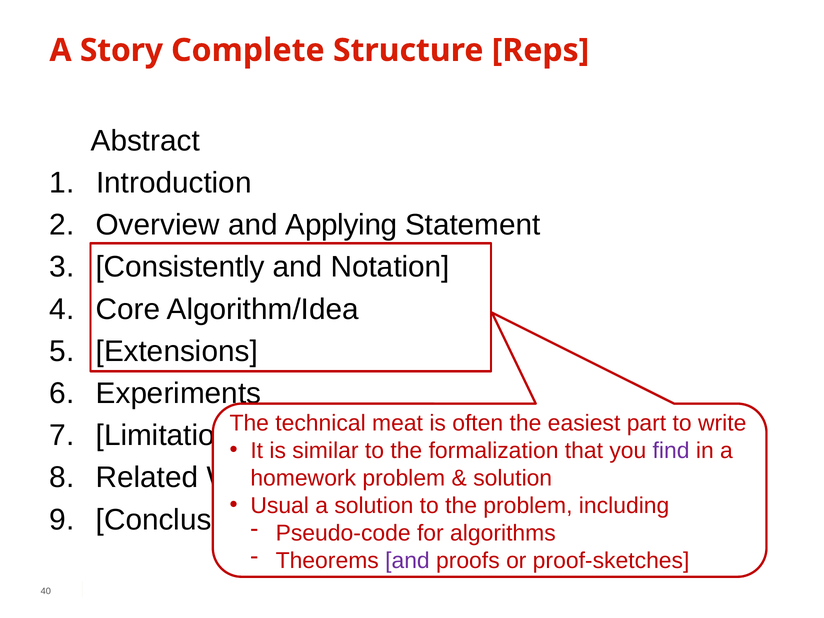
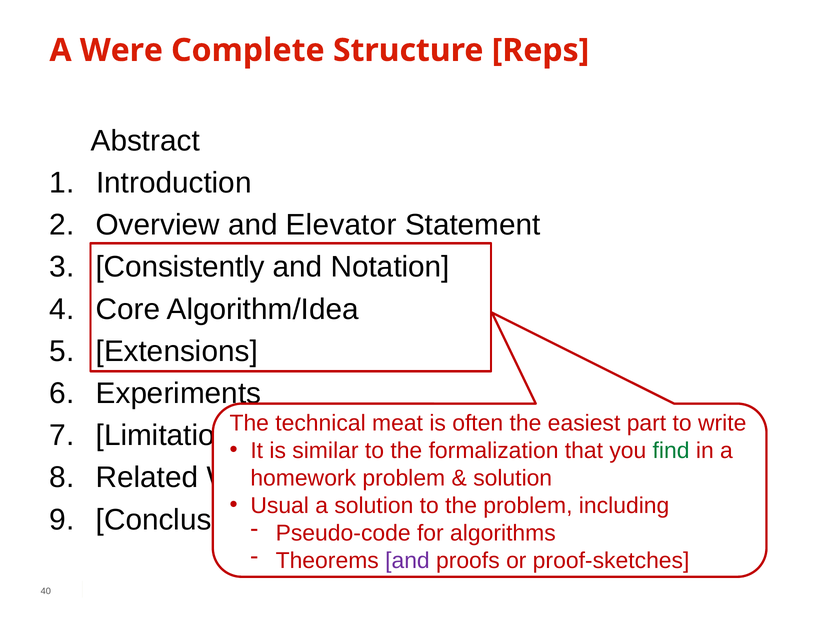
Story: Story -> Were
Applying: Applying -> Elevator
find colour: purple -> green
